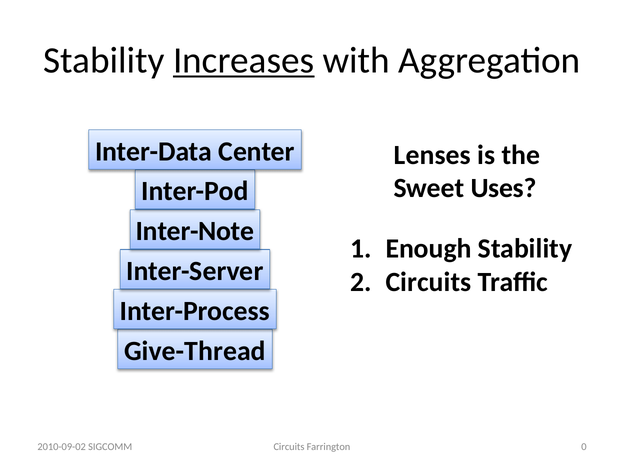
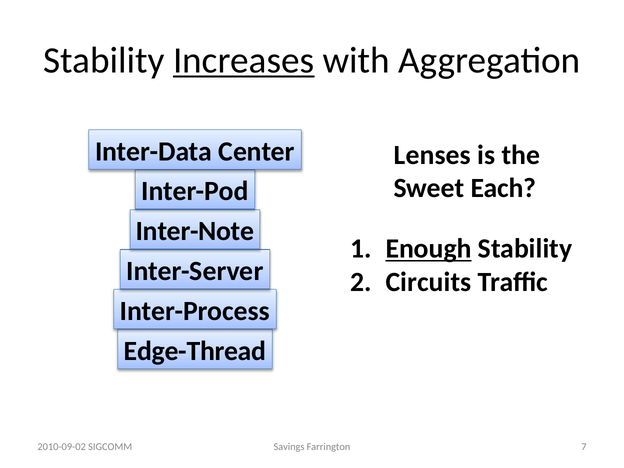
Uses: Uses -> Each
Enough underline: none -> present
Give-Thread: Give-Thread -> Edge-Thread
Circuits at (289, 447): Circuits -> Savings
0: 0 -> 7
